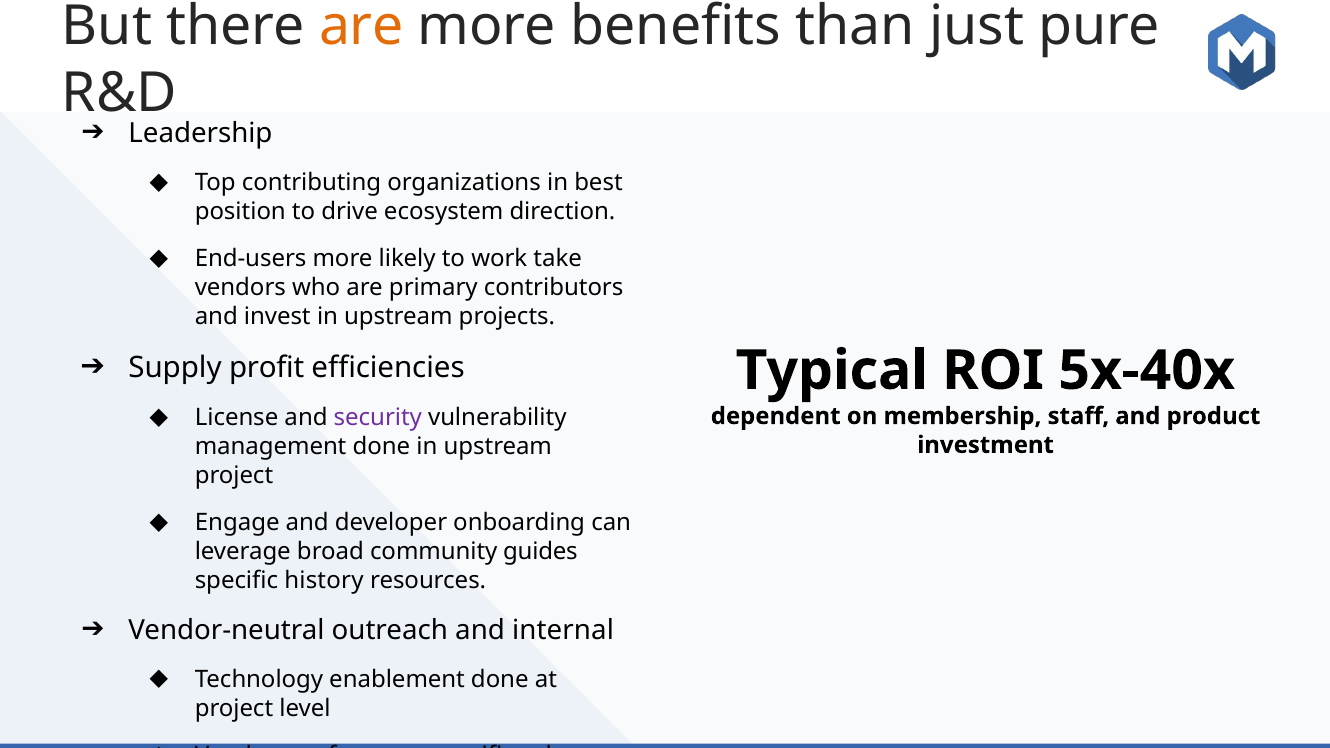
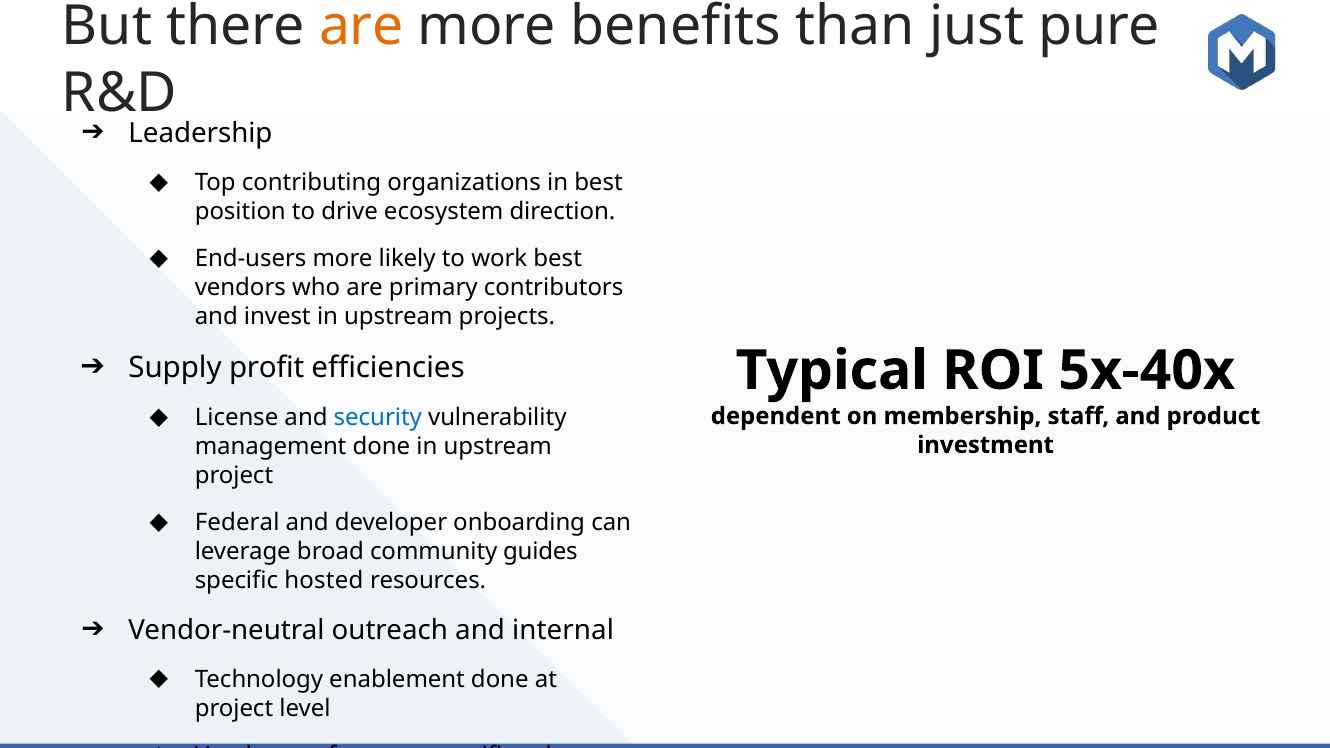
work take: take -> best
security colour: purple -> blue
Engage: Engage -> Federal
history: history -> hosted
